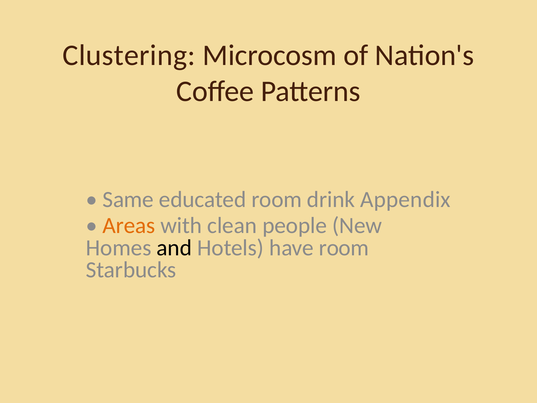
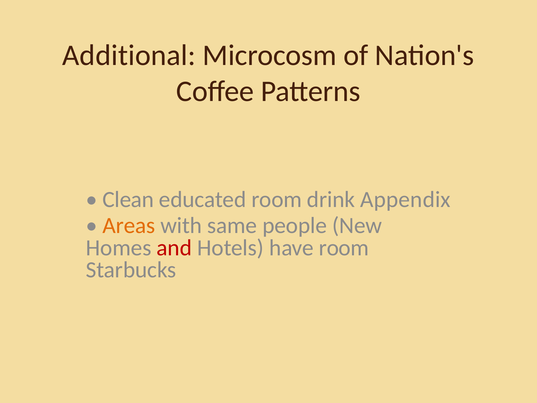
Clustering: Clustering -> Additional
Same: Same -> Clean
clean: clean -> same
and colour: black -> red
